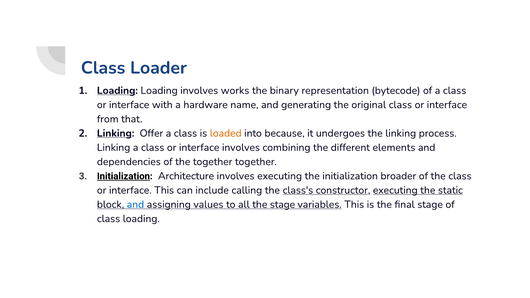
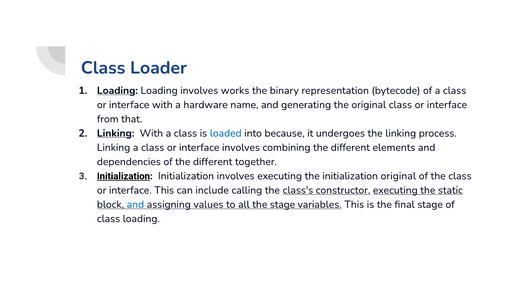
Linking Offer: Offer -> With
loaded colour: orange -> blue
of the together: together -> different
Initialization Architecture: Architecture -> Initialization
initialization broader: broader -> original
